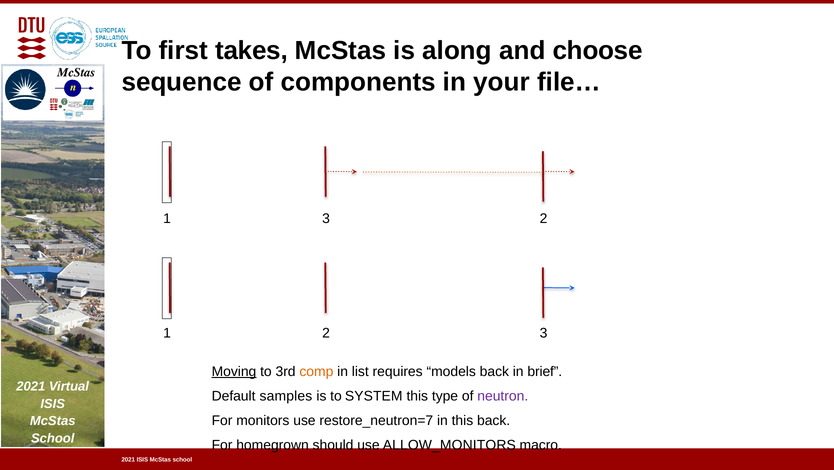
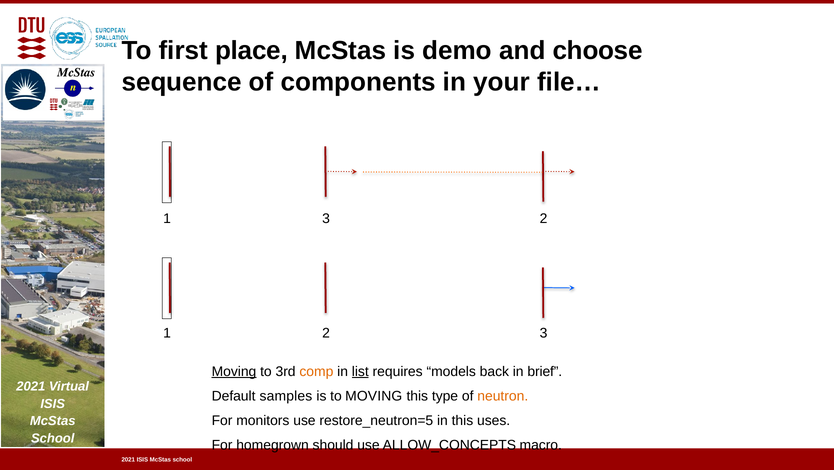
takes: takes -> place
along: along -> demo
list underline: none -> present
to SYSTEM: SYSTEM -> MOVING
neutron colour: purple -> orange
restore_neutron=7: restore_neutron=7 -> restore_neutron=5
this back: back -> uses
ALLOW_MONITORS: ALLOW_MONITORS -> ALLOW_CONCEPTS
